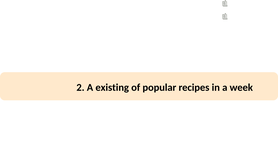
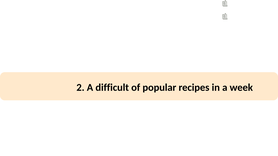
existing: existing -> difficult
